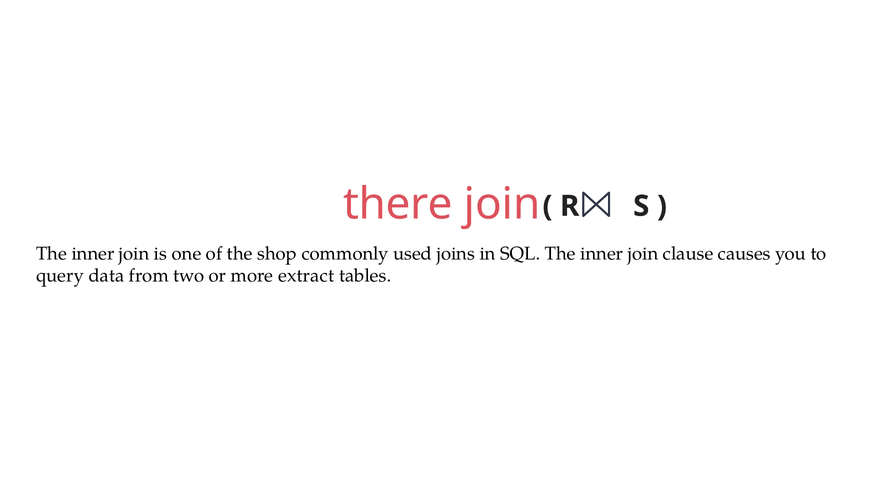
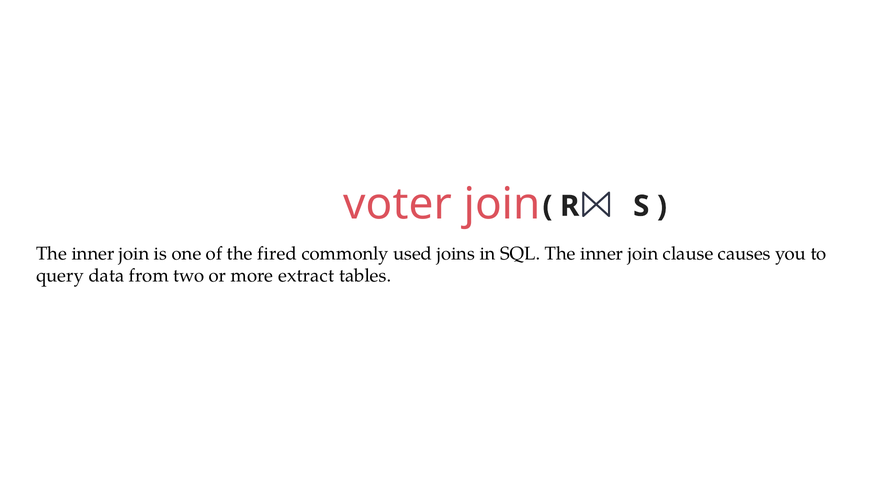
there: there -> voter
shop: shop -> fired
